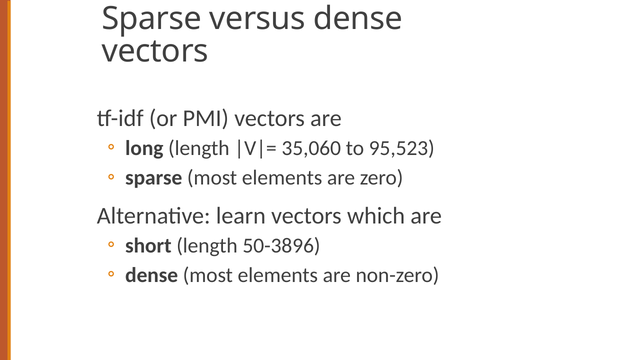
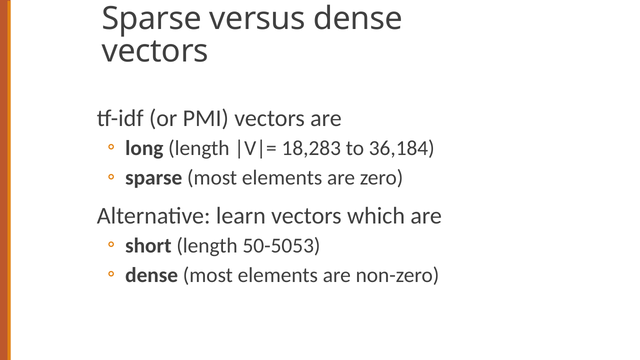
35,060: 35,060 -> 18,283
95,523: 95,523 -> 36,184
50-3896: 50-3896 -> 50-5053
